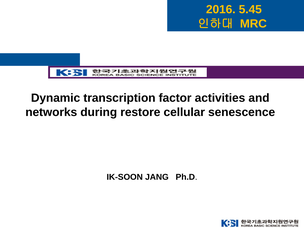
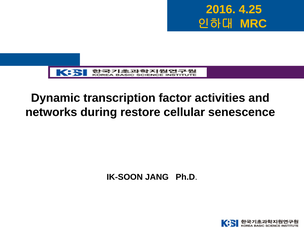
5.45: 5.45 -> 4.25
